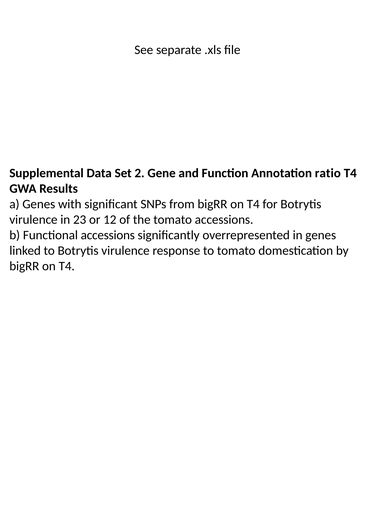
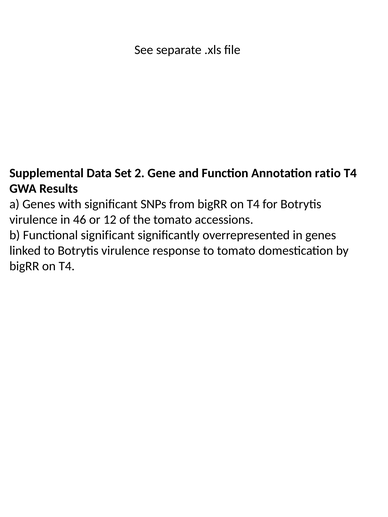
23: 23 -> 46
Functional accessions: accessions -> significant
